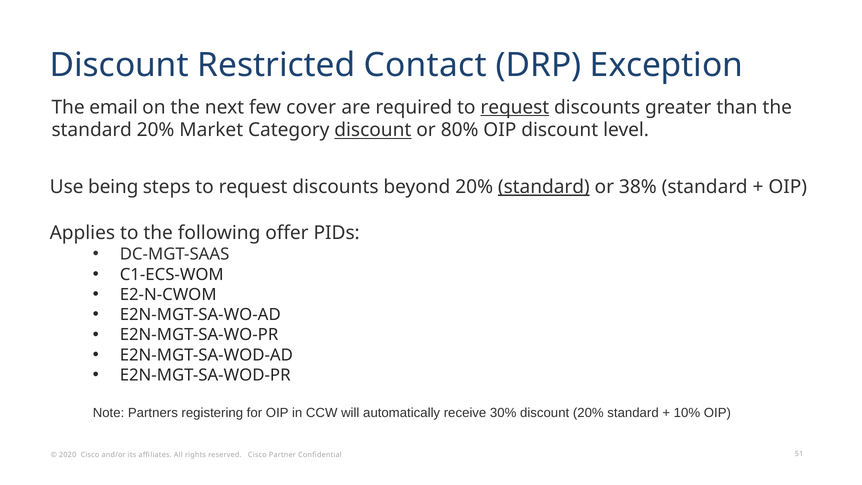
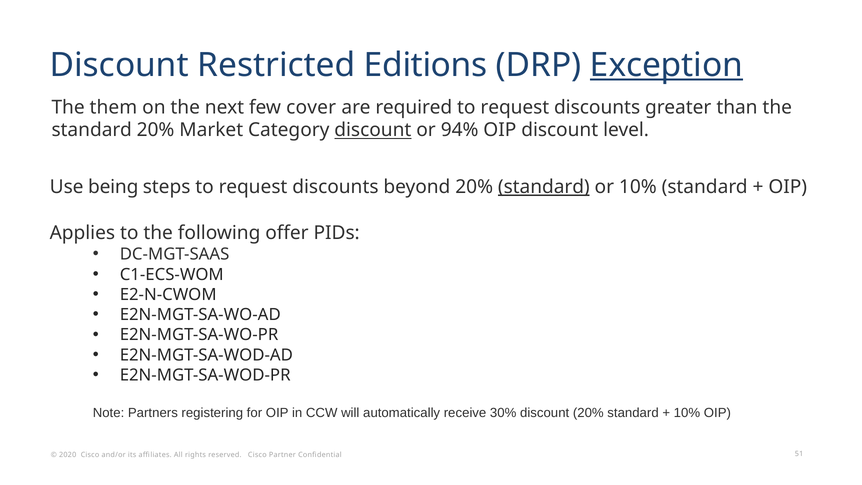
Contact: Contact -> Editions
Exception underline: none -> present
email: email -> them
request at (515, 107) underline: present -> none
80%: 80% -> 94%
or 38%: 38% -> 10%
